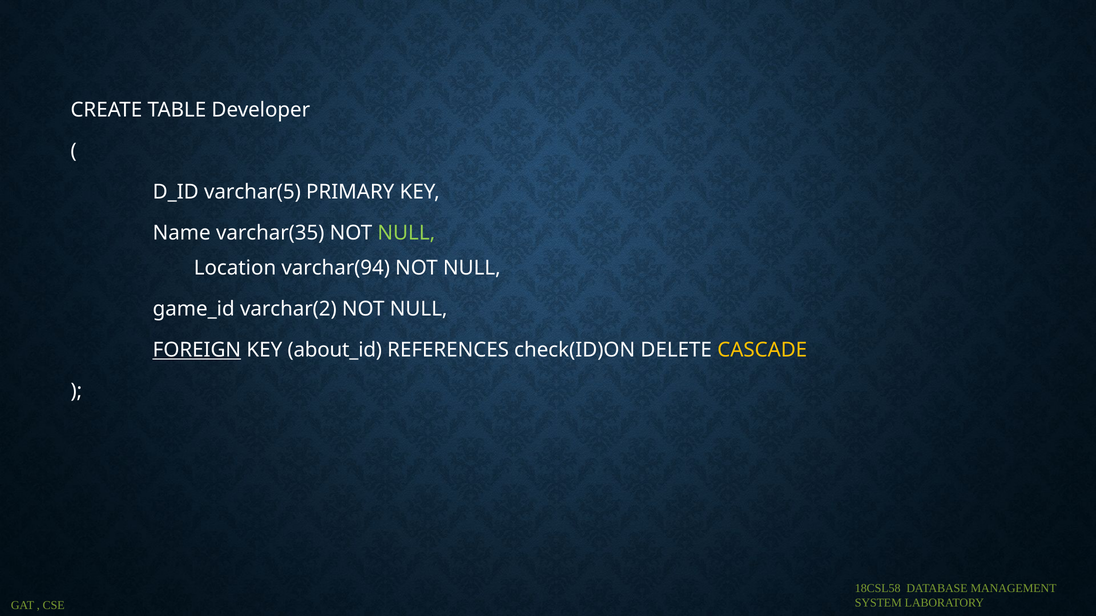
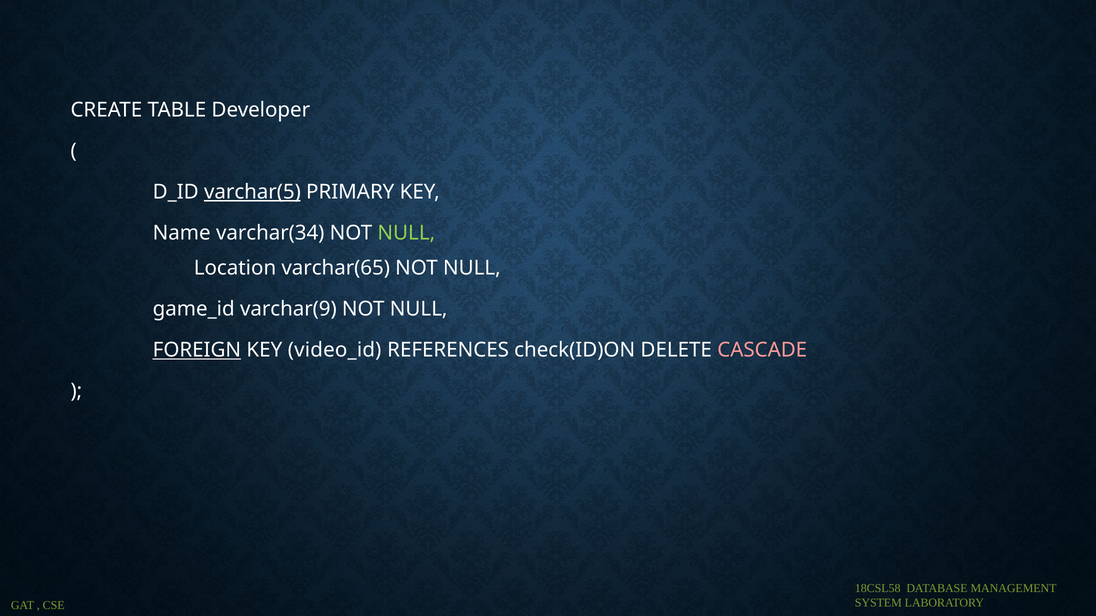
varchar(5 underline: none -> present
varchar(35: varchar(35 -> varchar(34
varchar(94: varchar(94 -> varchar(65
varchar(2: varchar(2 -> varchar(9
about_id: about_id -> video_id
CASCADE colour: yellow -> pink
